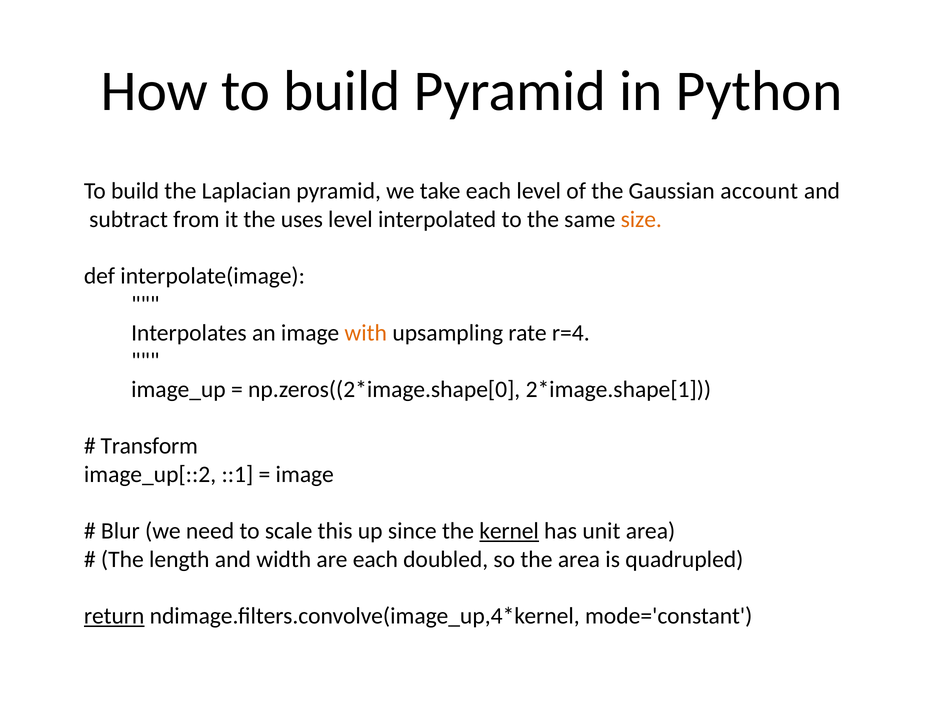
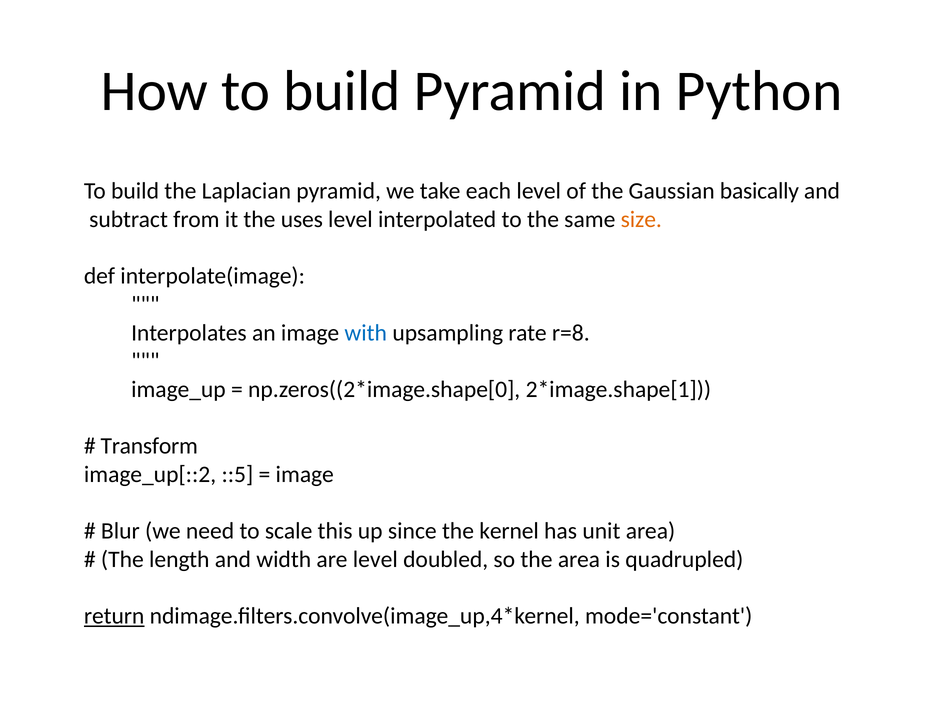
account: account -> basically
with colour: orange -> blue
r=4: r=4 -> r=8
::1: ::1 -> ::5
kernel underline: present -> none
are each: each -> level
